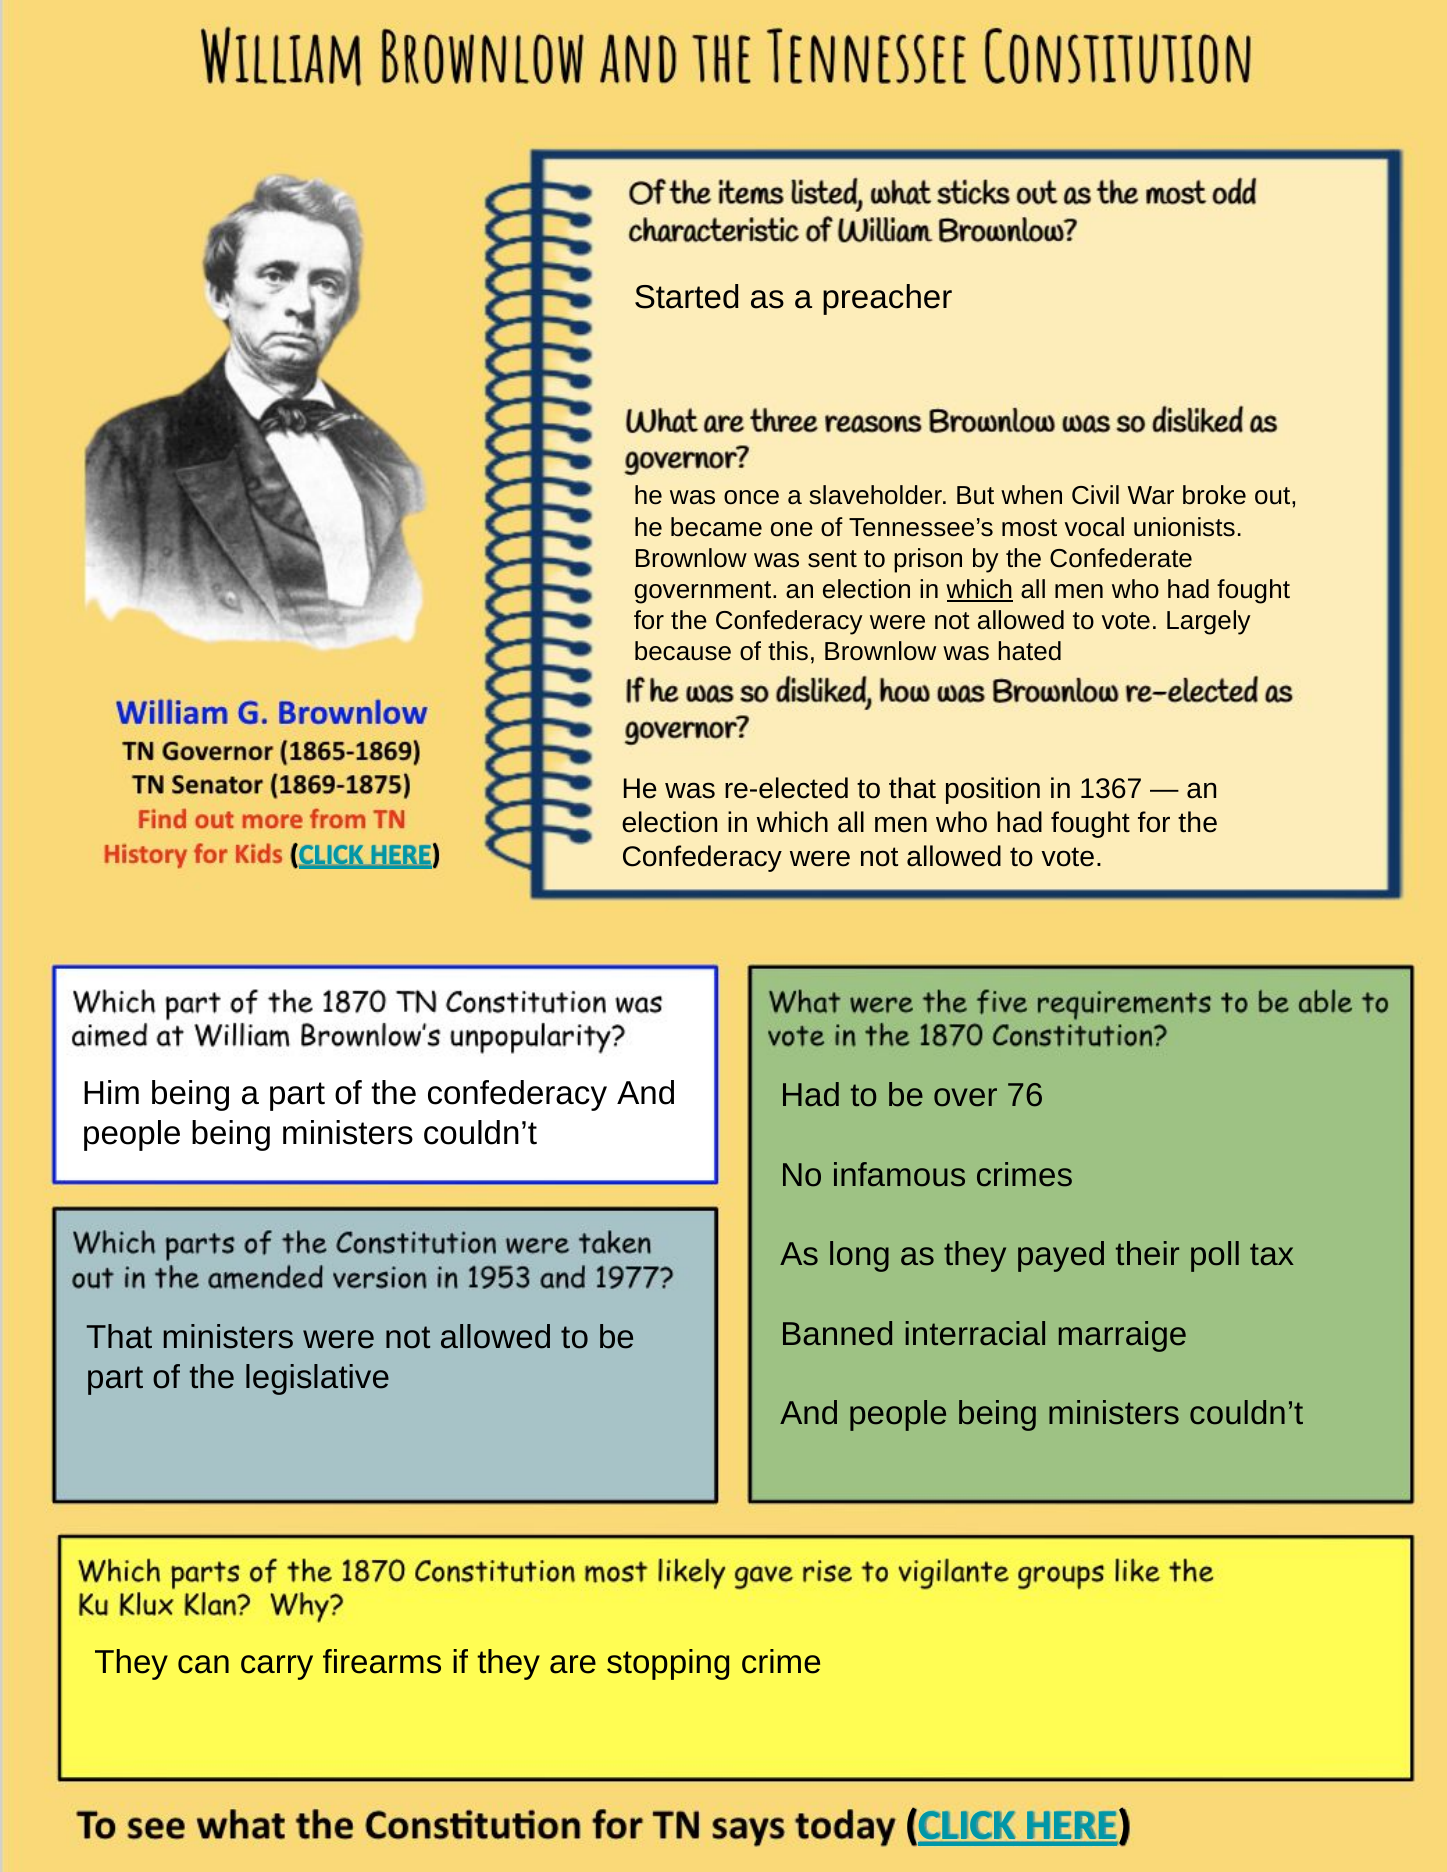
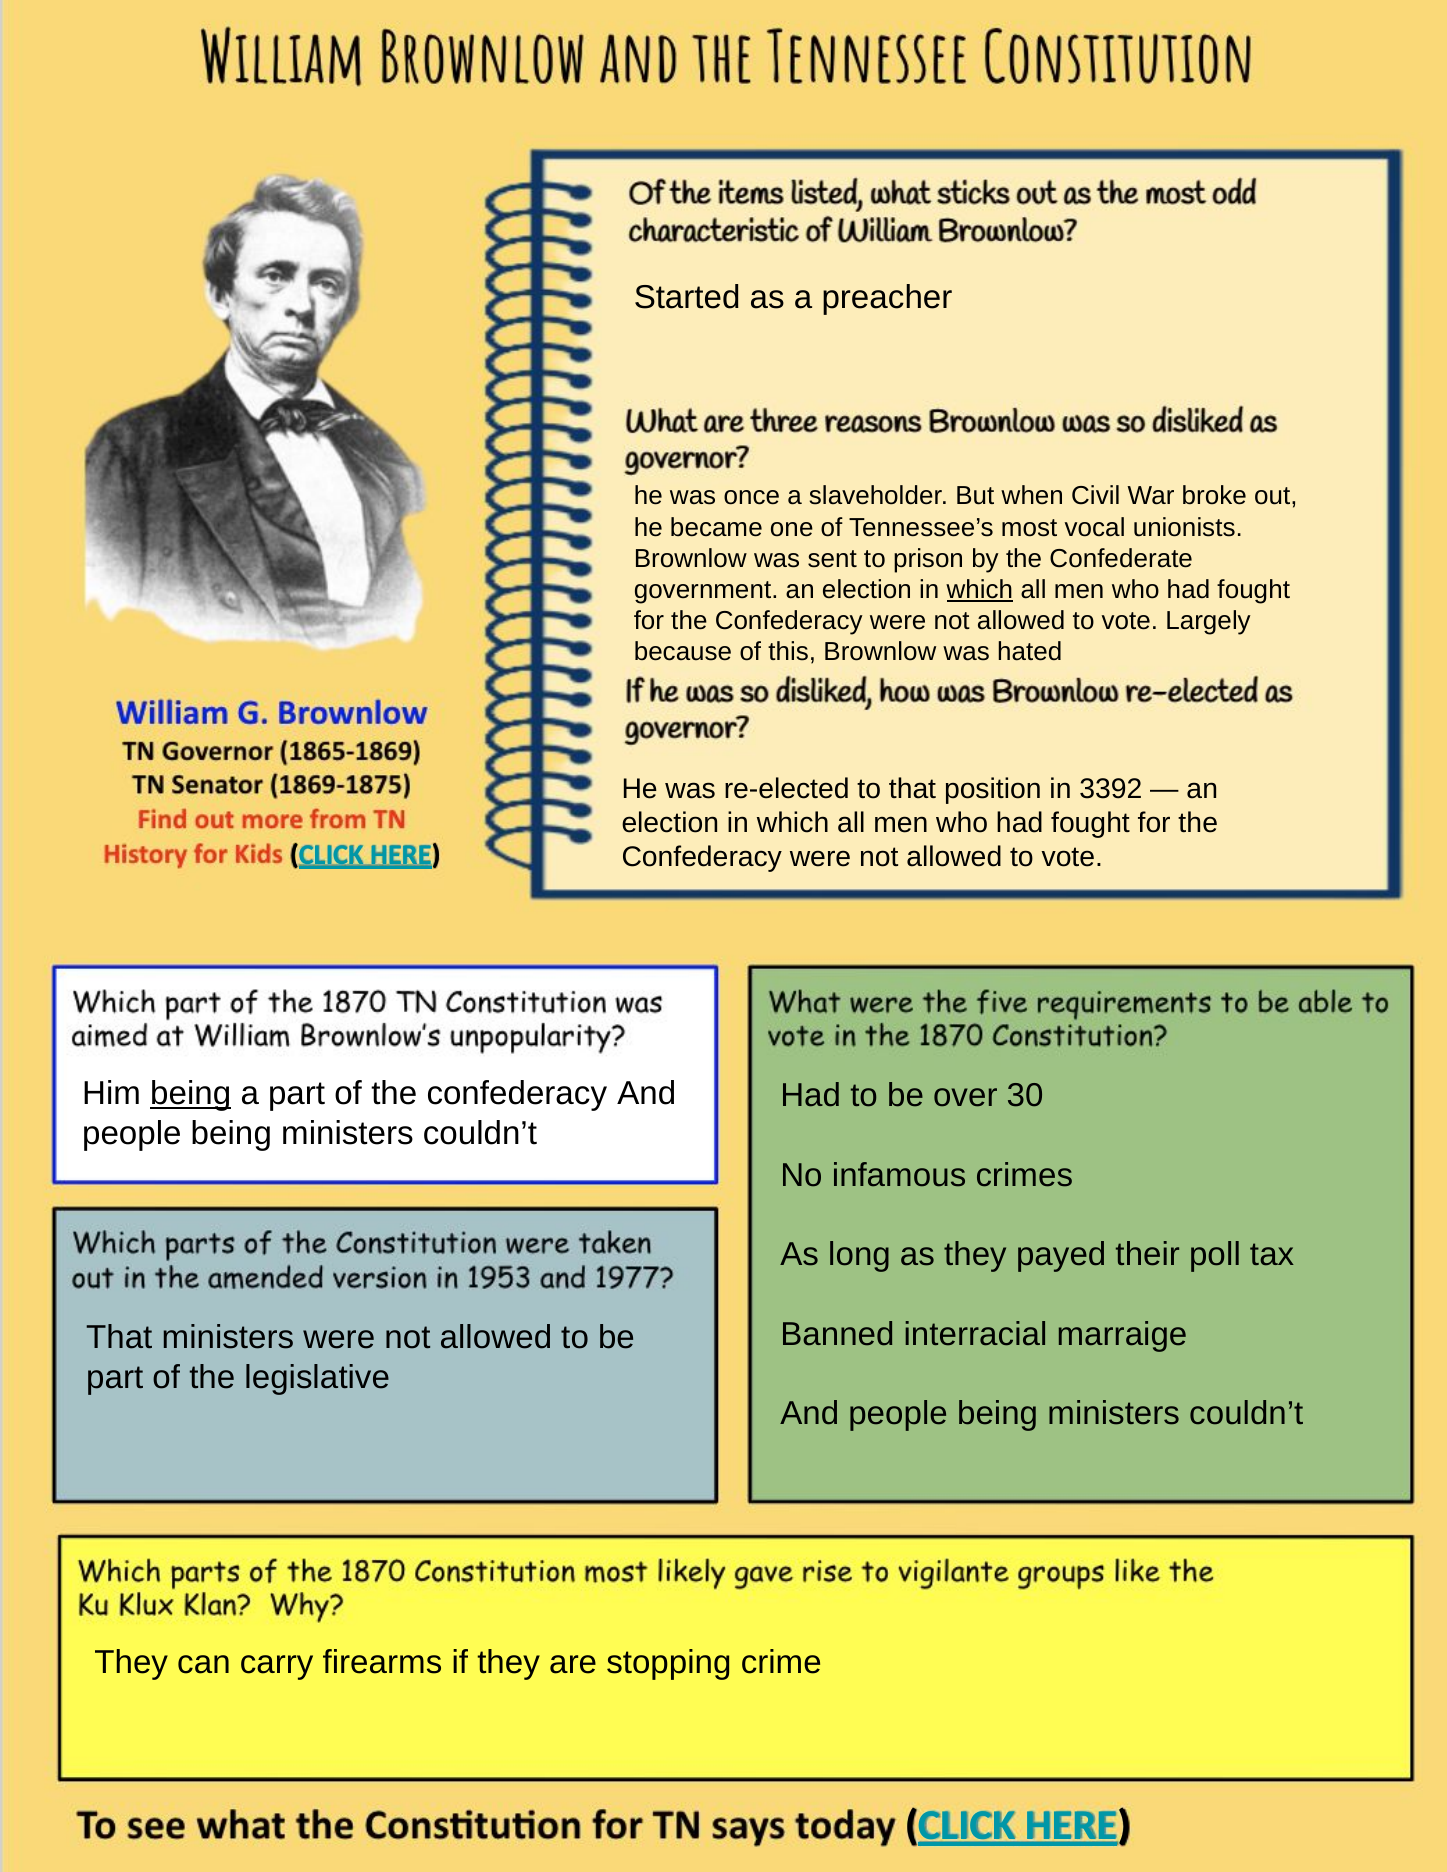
1367: 1367 -> 3392
being at (191, 1094) underline: none -> present
76: 76 -> 30
